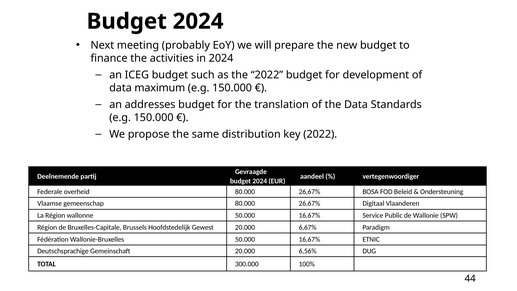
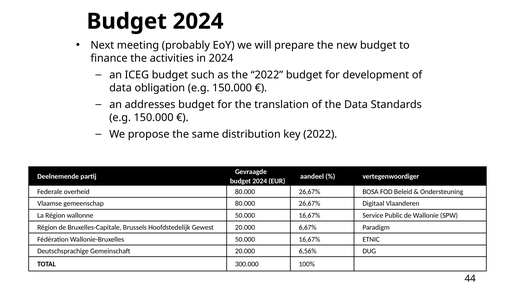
maximum: maximum -> obligation
